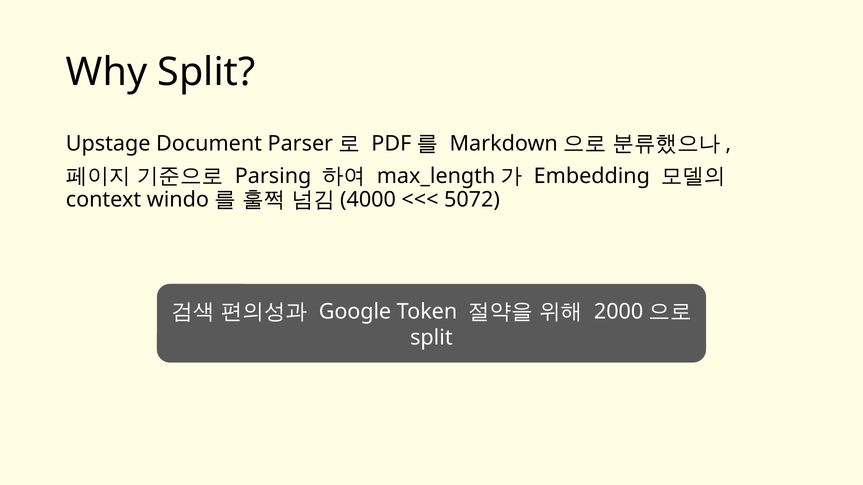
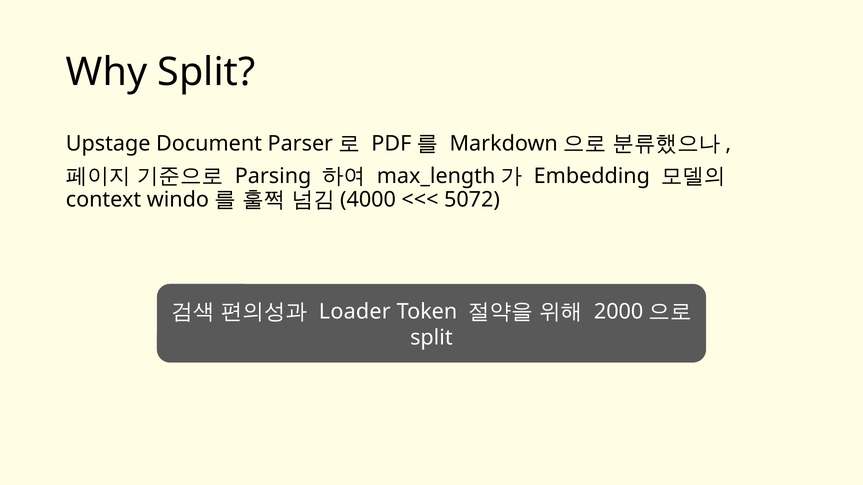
Google: Google -> Loader
